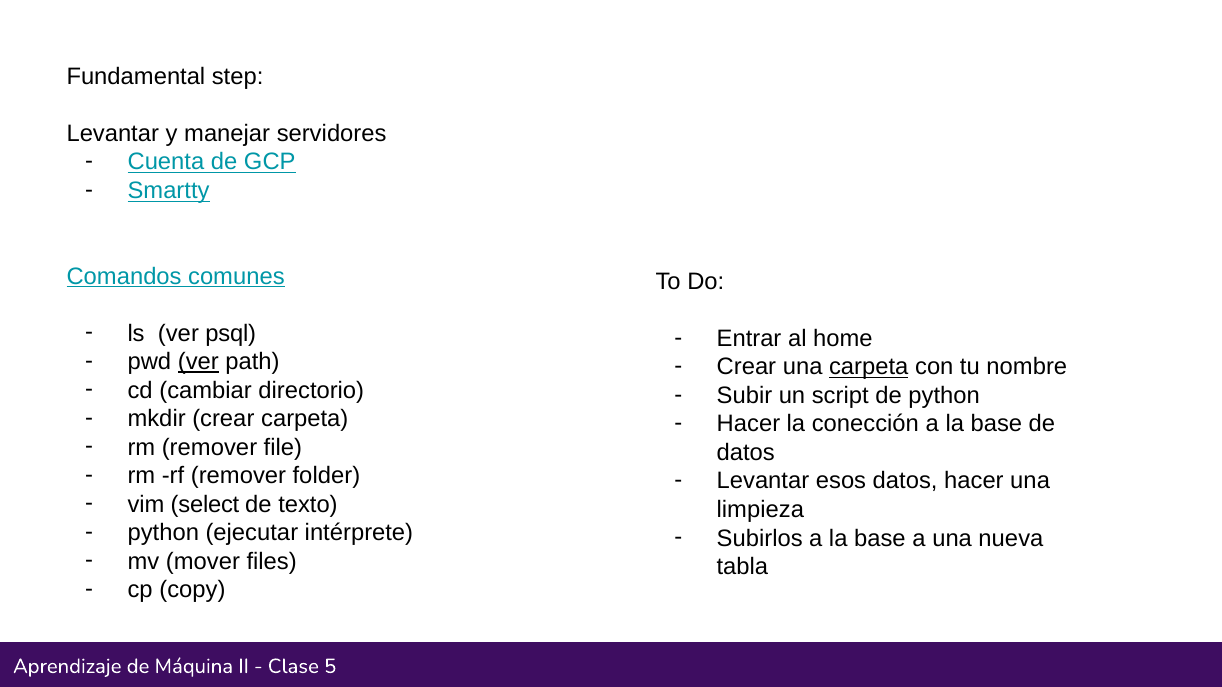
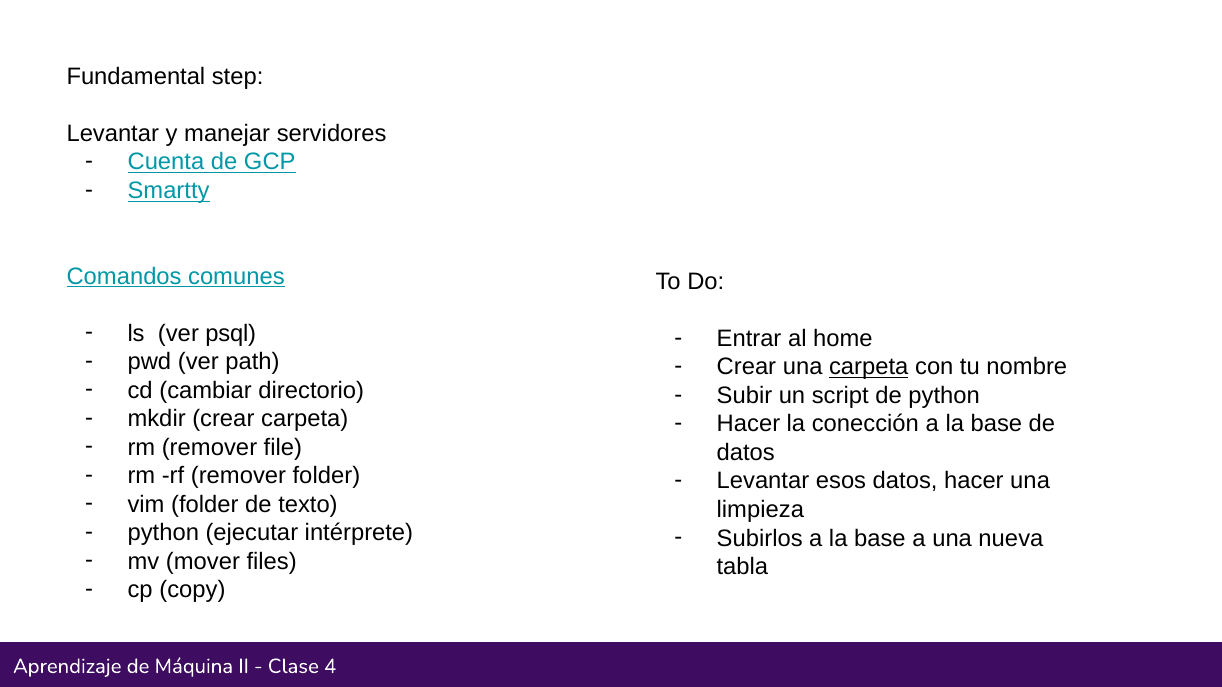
ver at (198, 362) underline: present -> none
vim select: select -> folder
5: 5 -> 4
